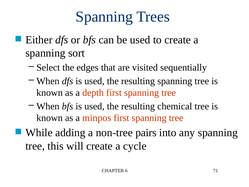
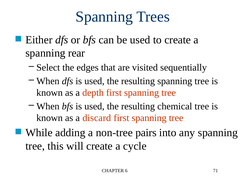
sort: sort -> rear
minpos: minpos -> discard
